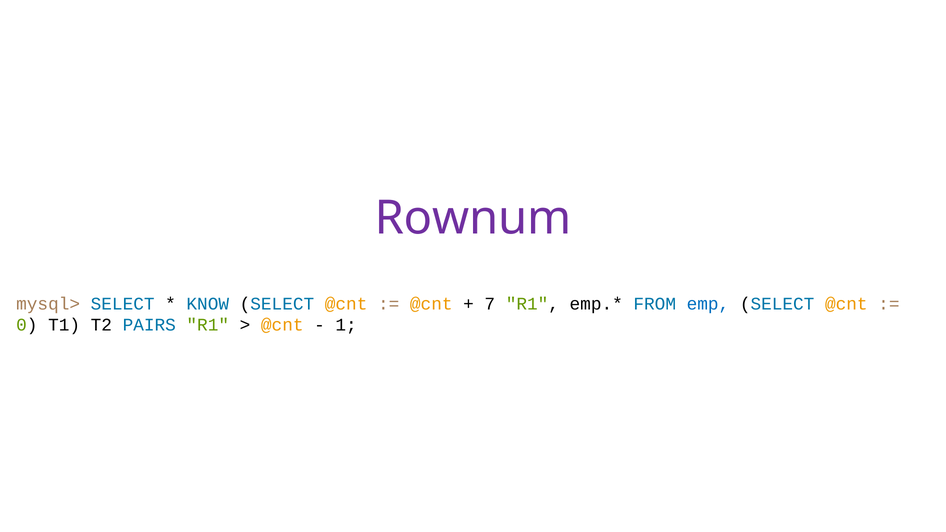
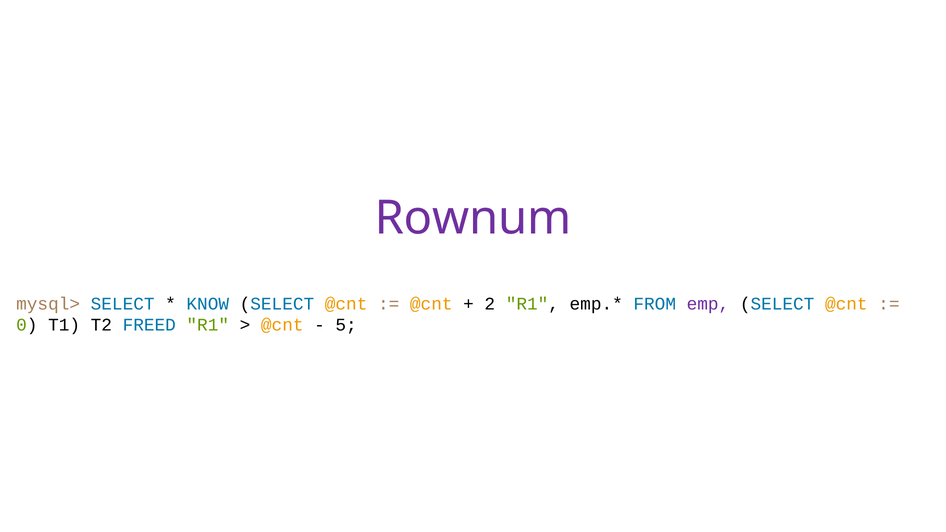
7: 7 -> 2
emp colour: blue -> purple
PAIRS: PAIRS -> FREED
1: 1 -> 5
